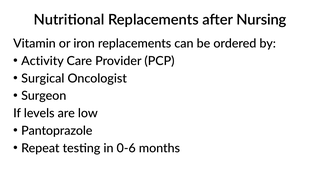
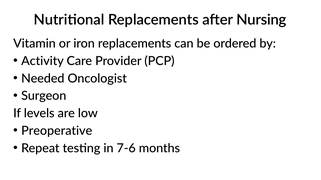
Surgical: Surgical -> Needed
Pantoprazole: Pantoprazole -> Preoperative
0-6: 0-6 -> 7-6
